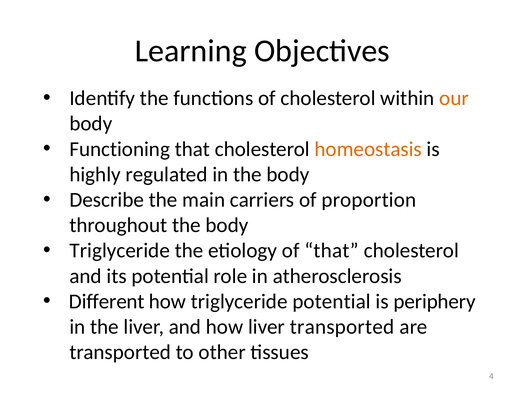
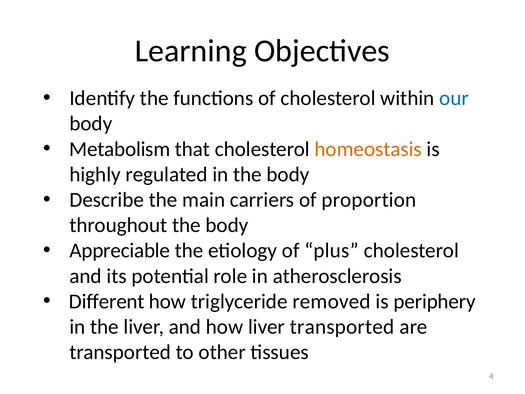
our colour: orange -> blue
Functioning: Functioning -> Metabolism
Triglyceride at (120, 250): Triglyceride -> Appreciable
of that: that -> plus
triglyceride potential: potential -> removed
